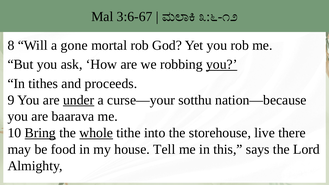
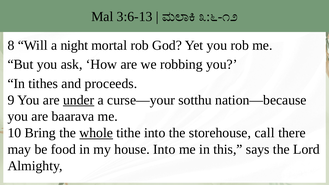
3:6-67: 3:6-67 -> 3:6-13
gone: gone -> night
you at (222, 64) underline: present -> none
Bring underline: present -> none
live: live -> call
house Tell: Tell -> Into
